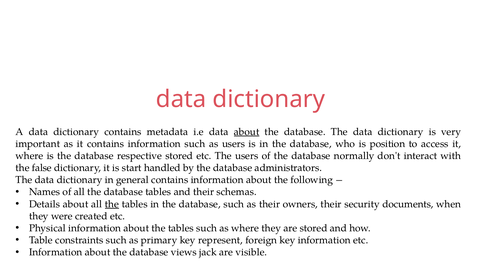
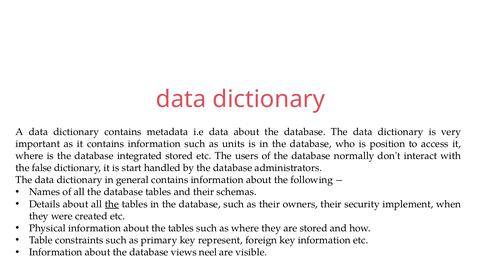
about at (247, 132) underline: present -> none
as users: users -> units
respective: respective -> integrated
documents: documents -> implement
jack: jack -> neel
